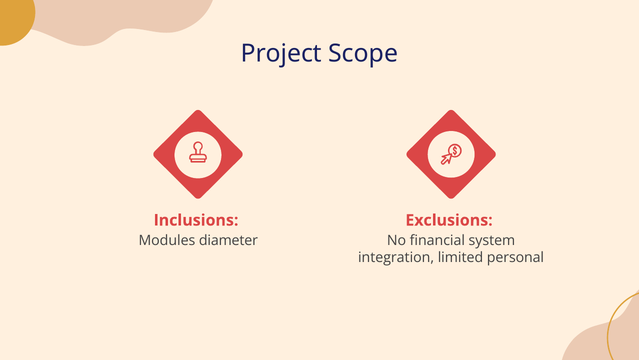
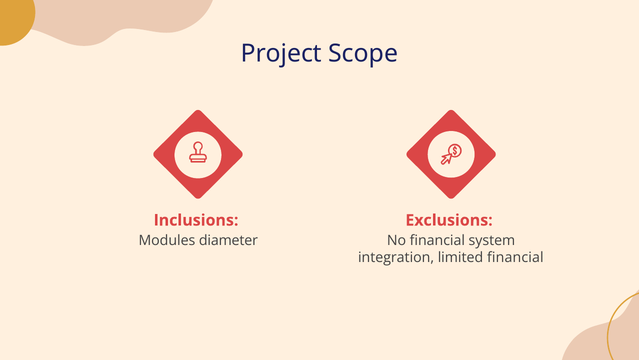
limited personal: personal -> financial
